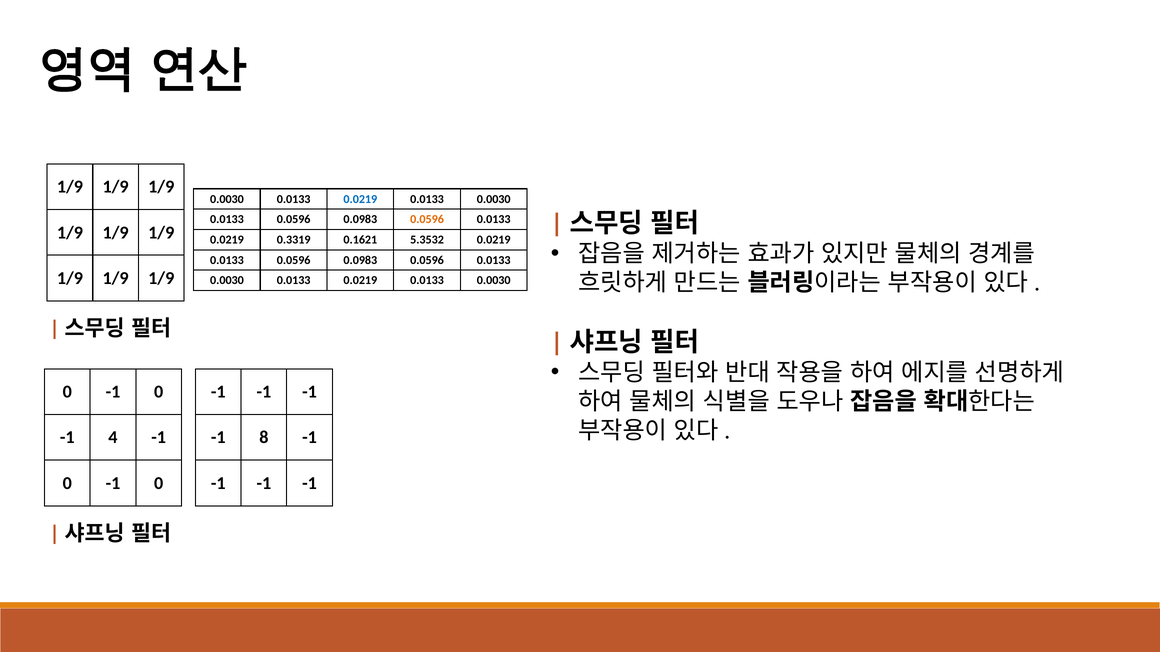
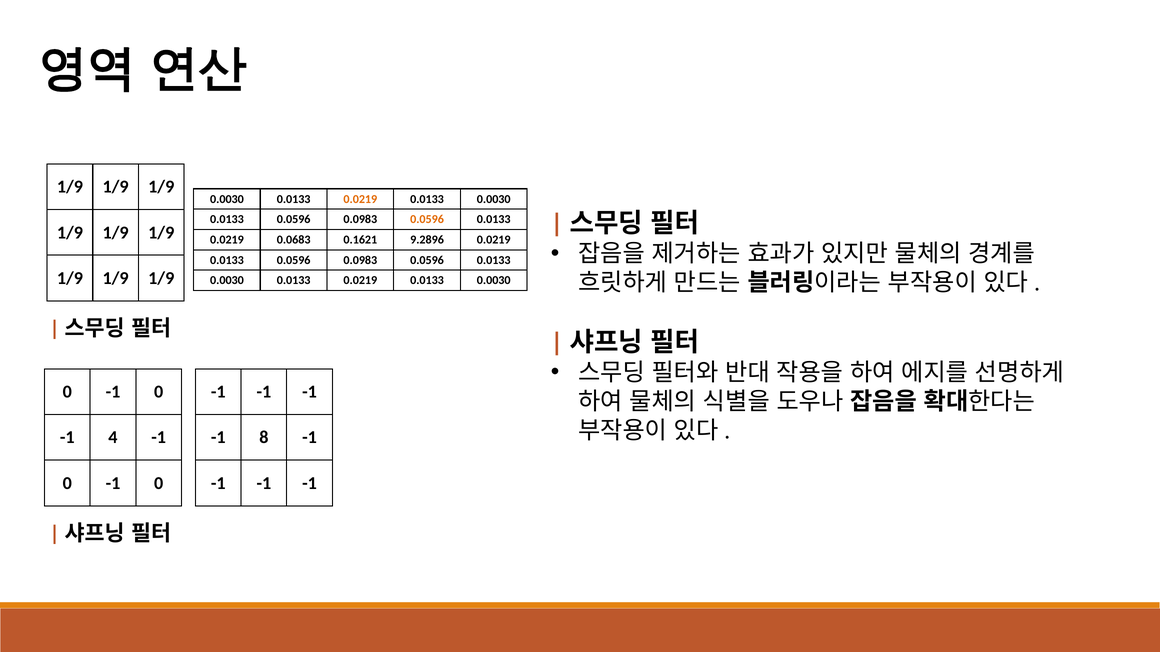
0.0219 at (360, 199) colour: blue -> orange
0.3319: 0.3319 -> 0.0683
5.3532: 5.3532 -> 9.2896
